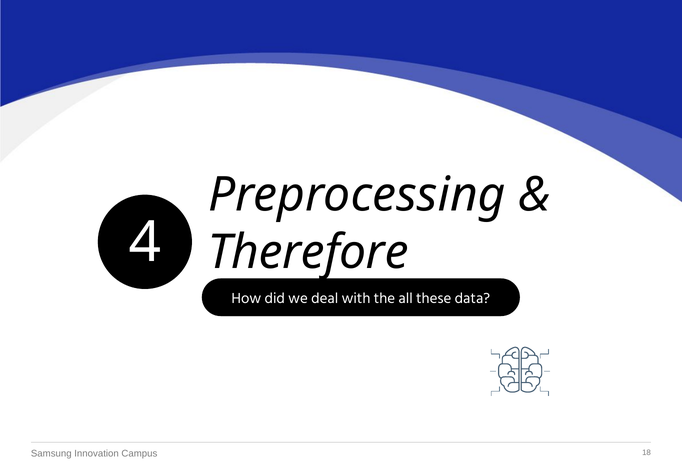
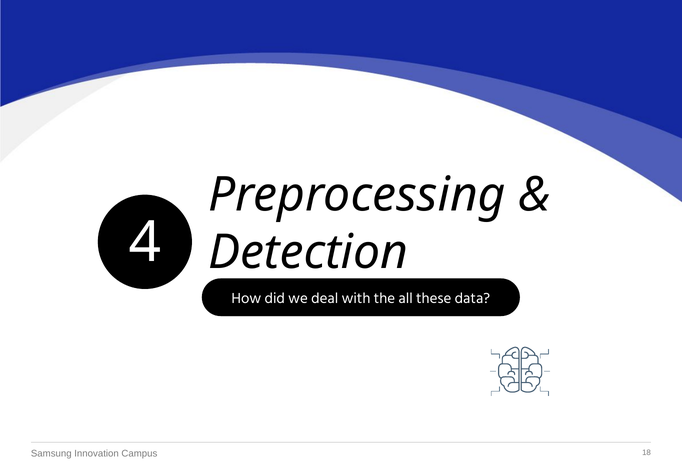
Therefore: Therefore -> Detection
